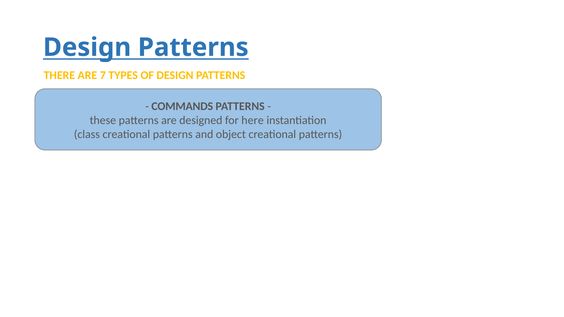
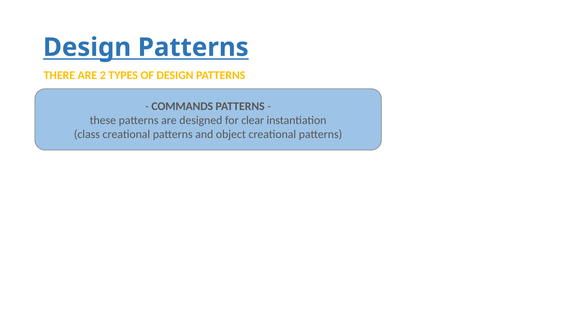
7: 7 -> 2
here: here -> clear
